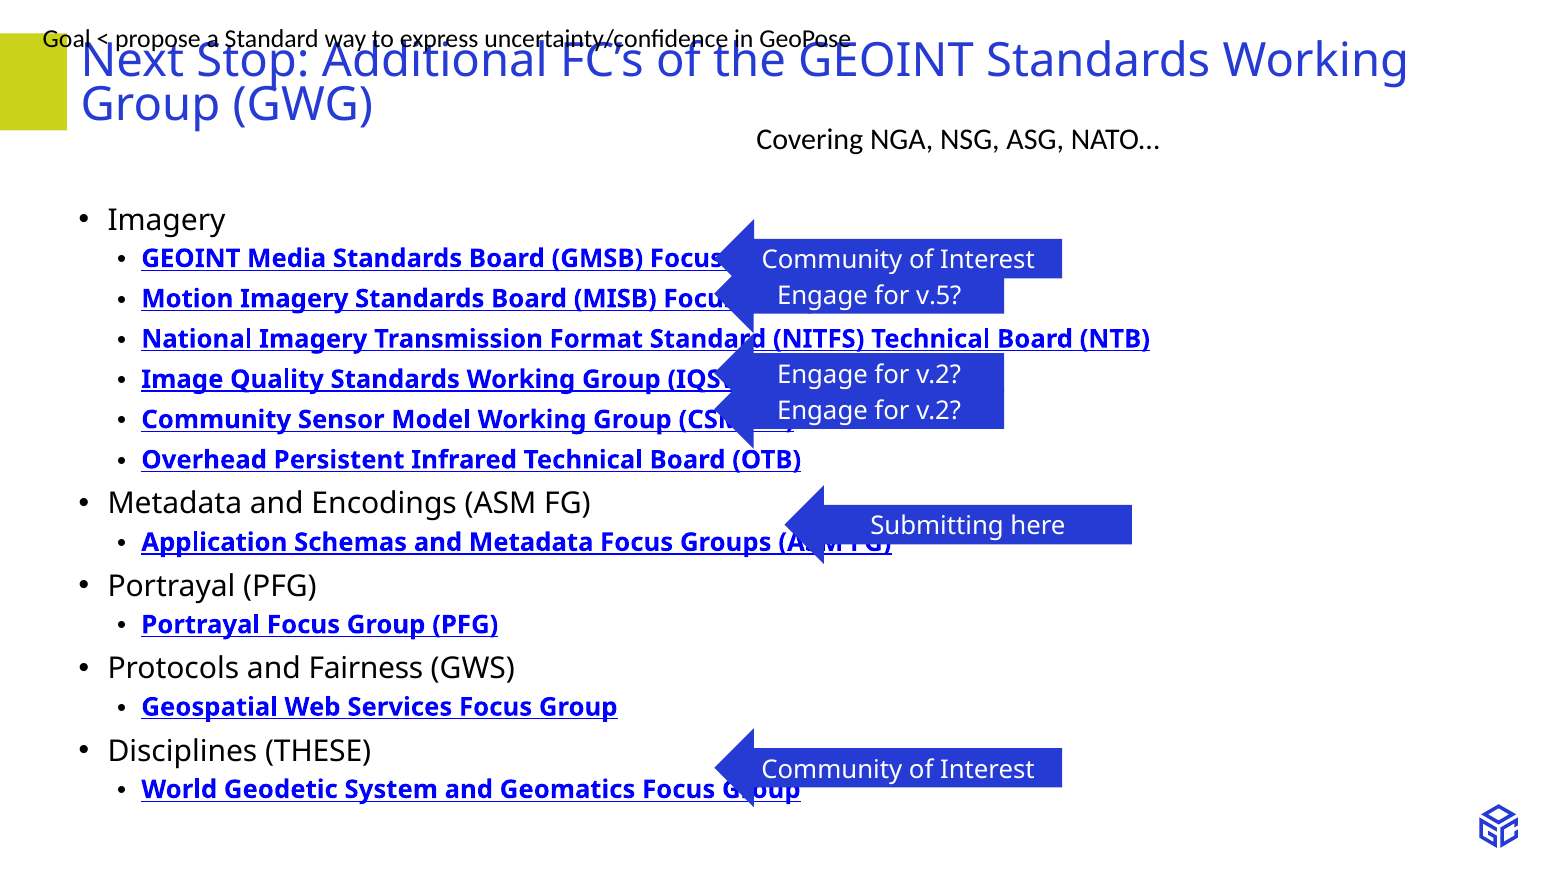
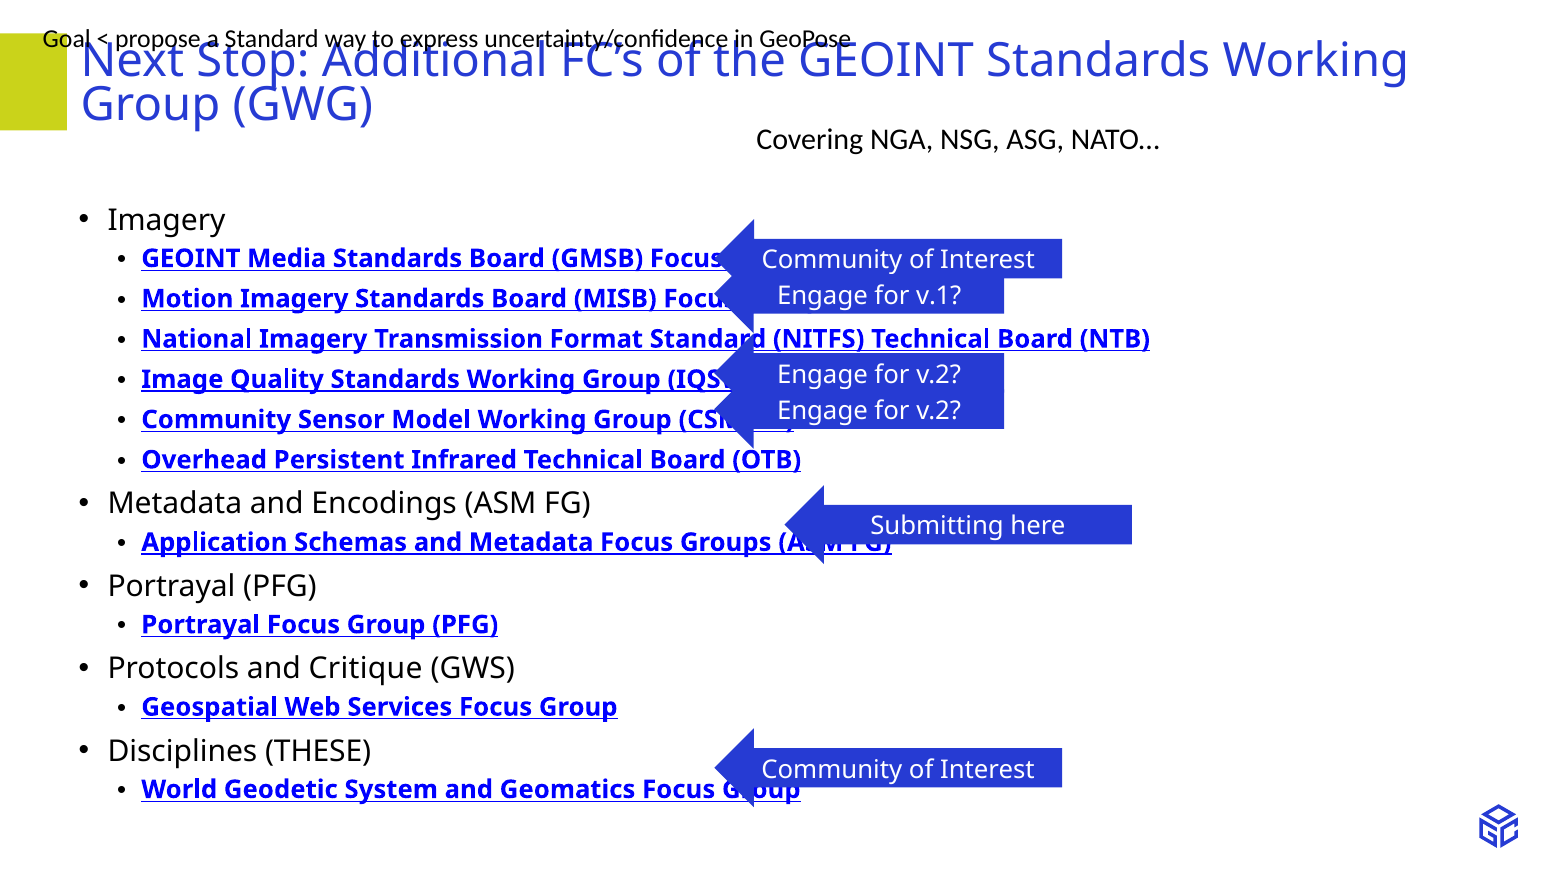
v.5: v.5 -> v.1
Fairness: Fairness -> Critique
